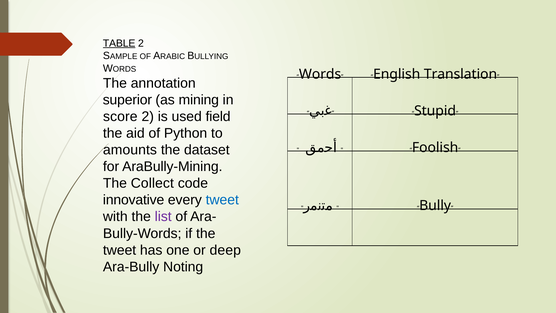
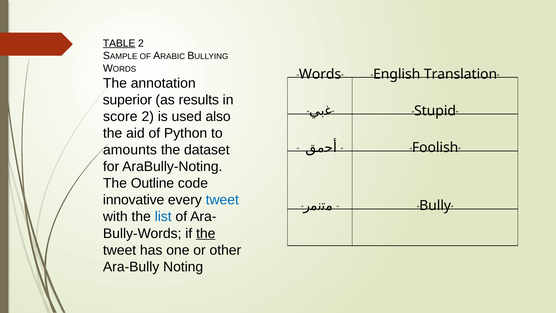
mining: mining -> results
field: field -> also
AraBully-Mining: AraBully-Mining -> AraBully-Noting
Collect: Collect -> Outline
list colour: purple -> blue
the at (206, 233) underline: none -> present
deep: deep -> other
